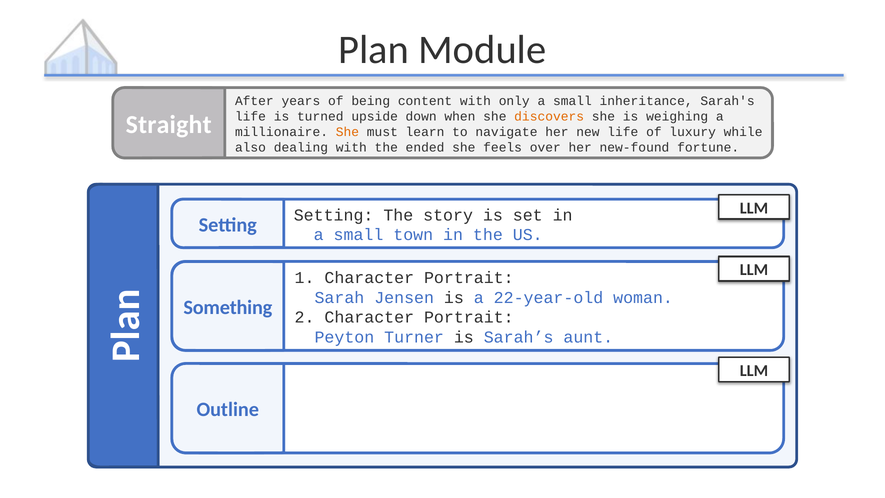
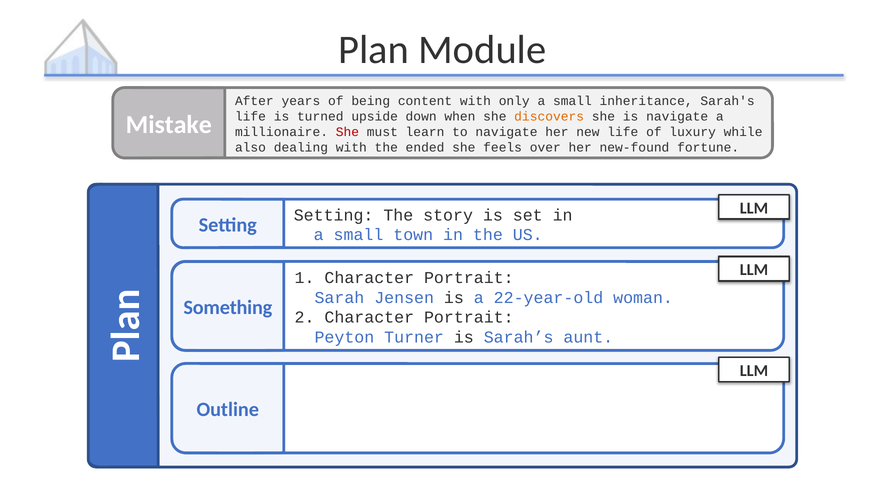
is weighing: weighing -> navigate
Straight: Straight -> Mistake
She at (347, 132) colour: orange -> red
